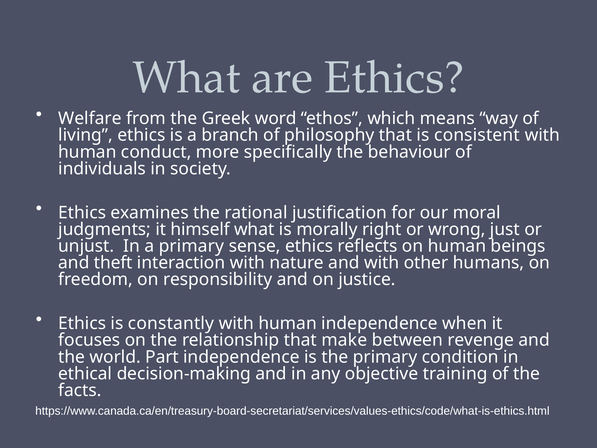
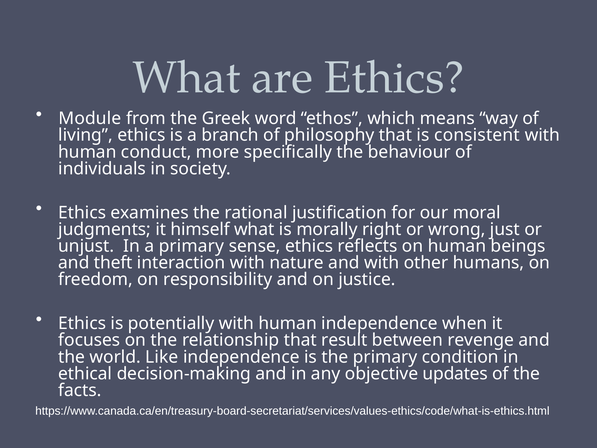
Welfare: Welfare -> Module
constantly: constantly -> potentially
make: make -> result
Part: Part -> Like
training: training -> updates
